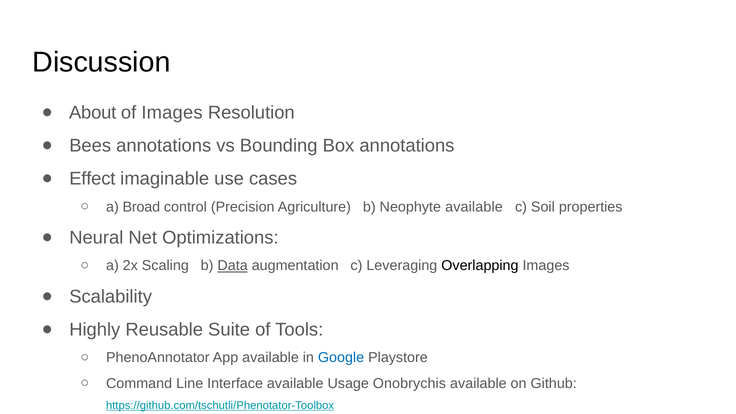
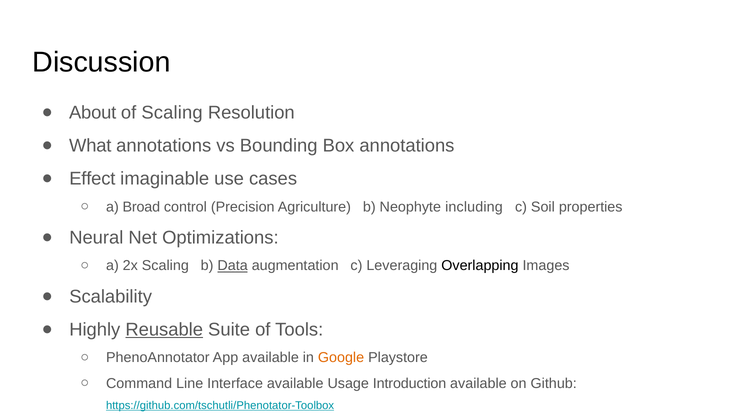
of Images: Images -> Scaling
Bees: Bees -> What
Neophyte available: available -> including
Reusable underline: none -> present
Google colour: blue -> orange
Onobrychis: Onobrychis -> Introduction
